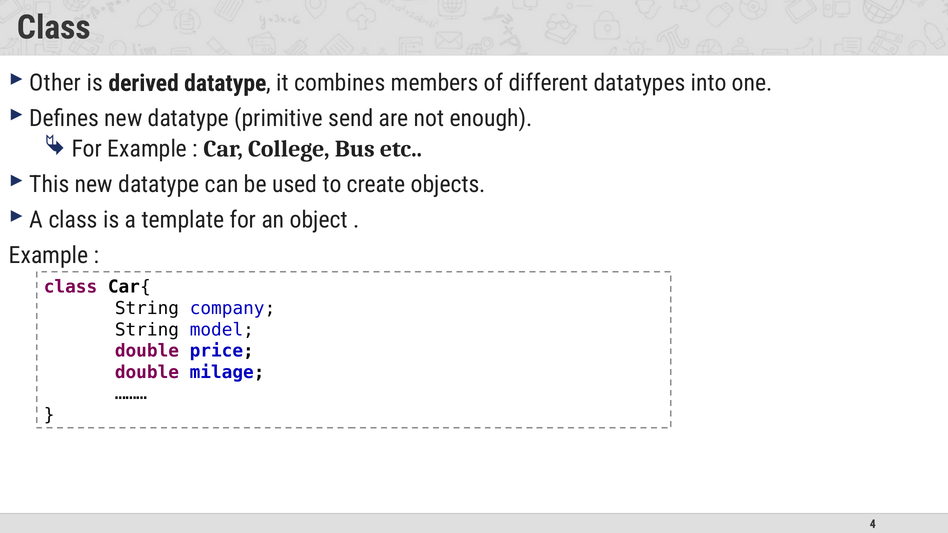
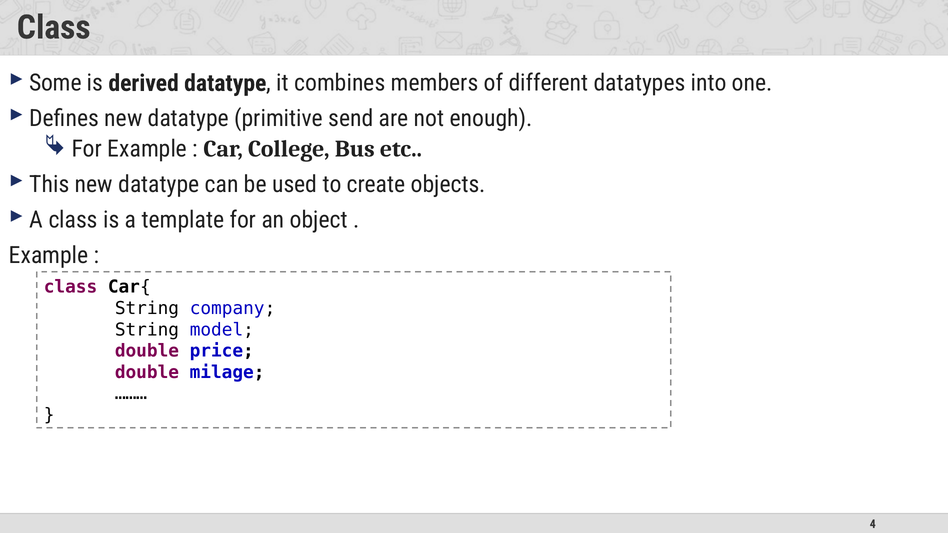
Other: Other -> Some
